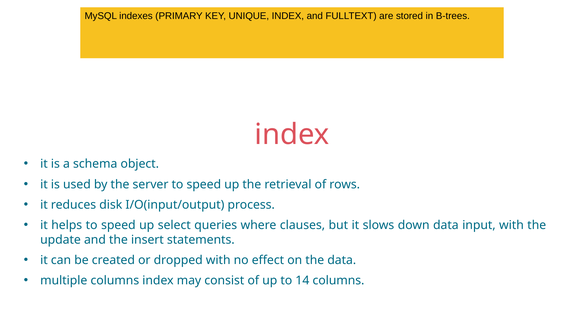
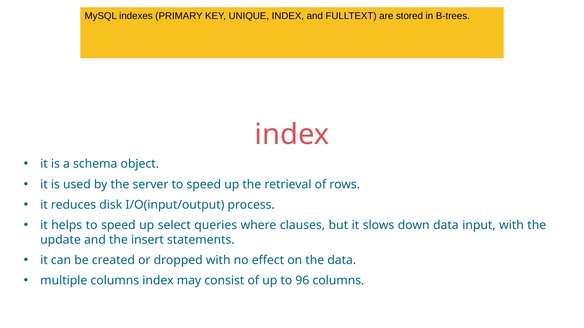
14: 14 -> 96
